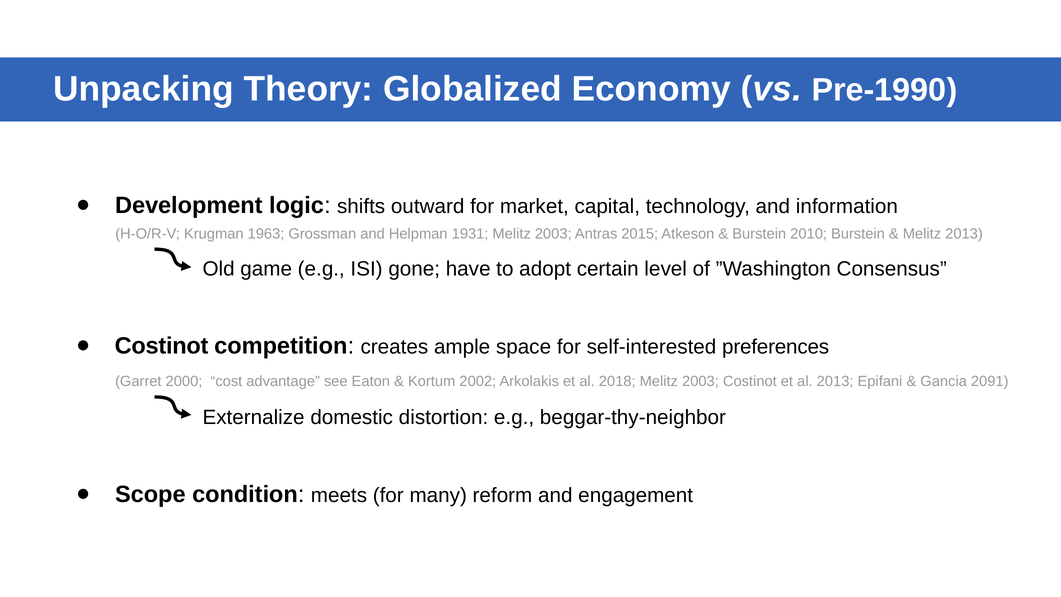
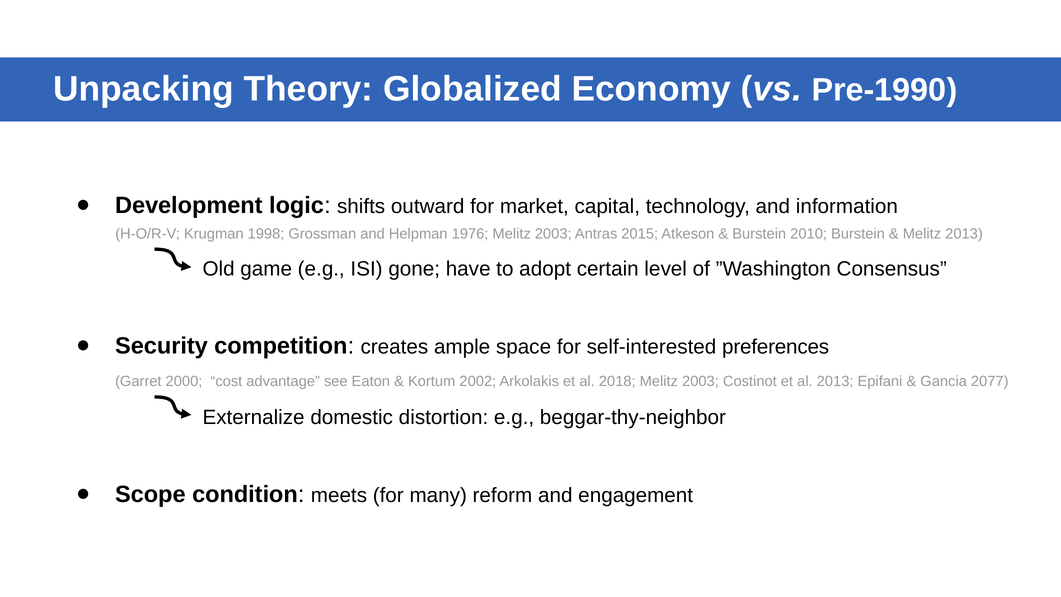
1963: 1963 -> 1998
1931: 1931 -> 1976
Costinot at (162, 346): Costinot -> Security
2091: 2091 -> 2077
